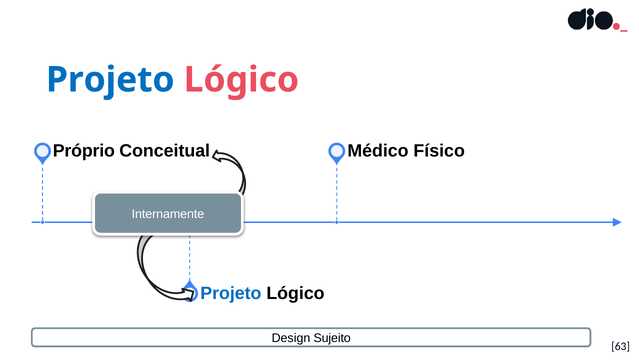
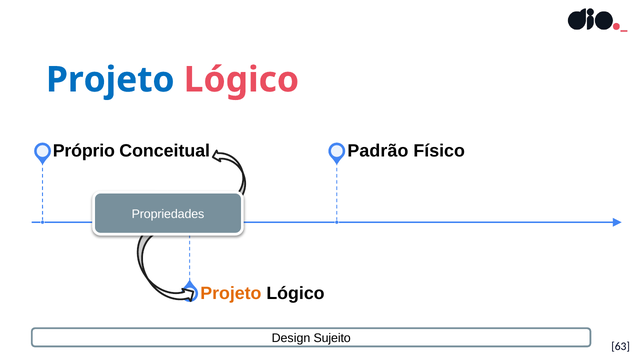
Médico: Médico -> Padrão
Internamente: Internamente -> Propriedades
Projeto at (231, 293) colour: blue -> orange
